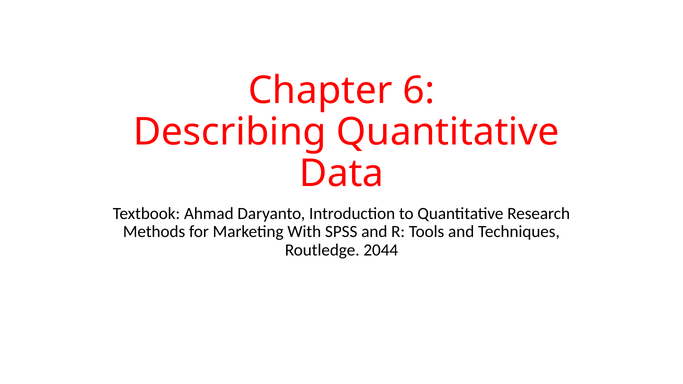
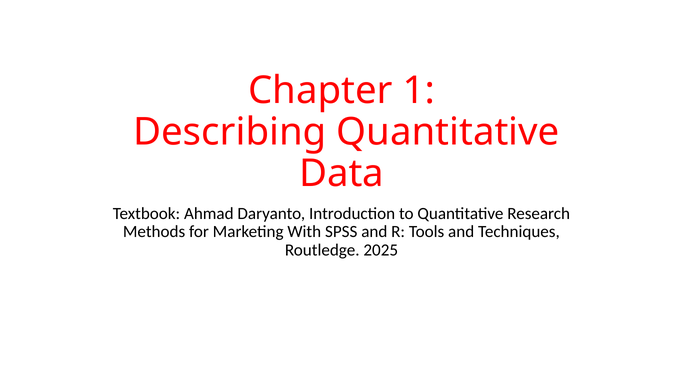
6: 6 -> 1
2044: 2044 -> 2025
